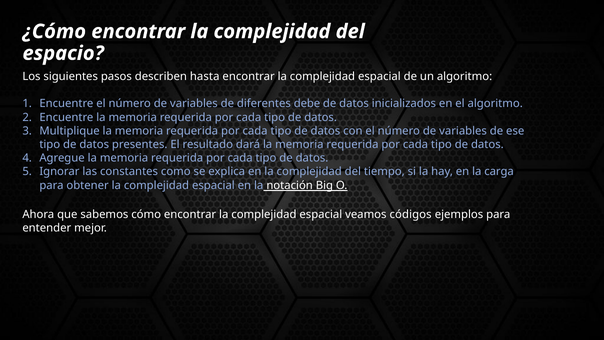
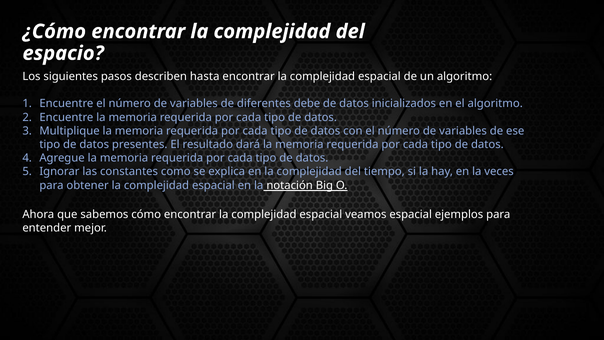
carga: carga -> veces
veamos códigos: códigos -> espacial
